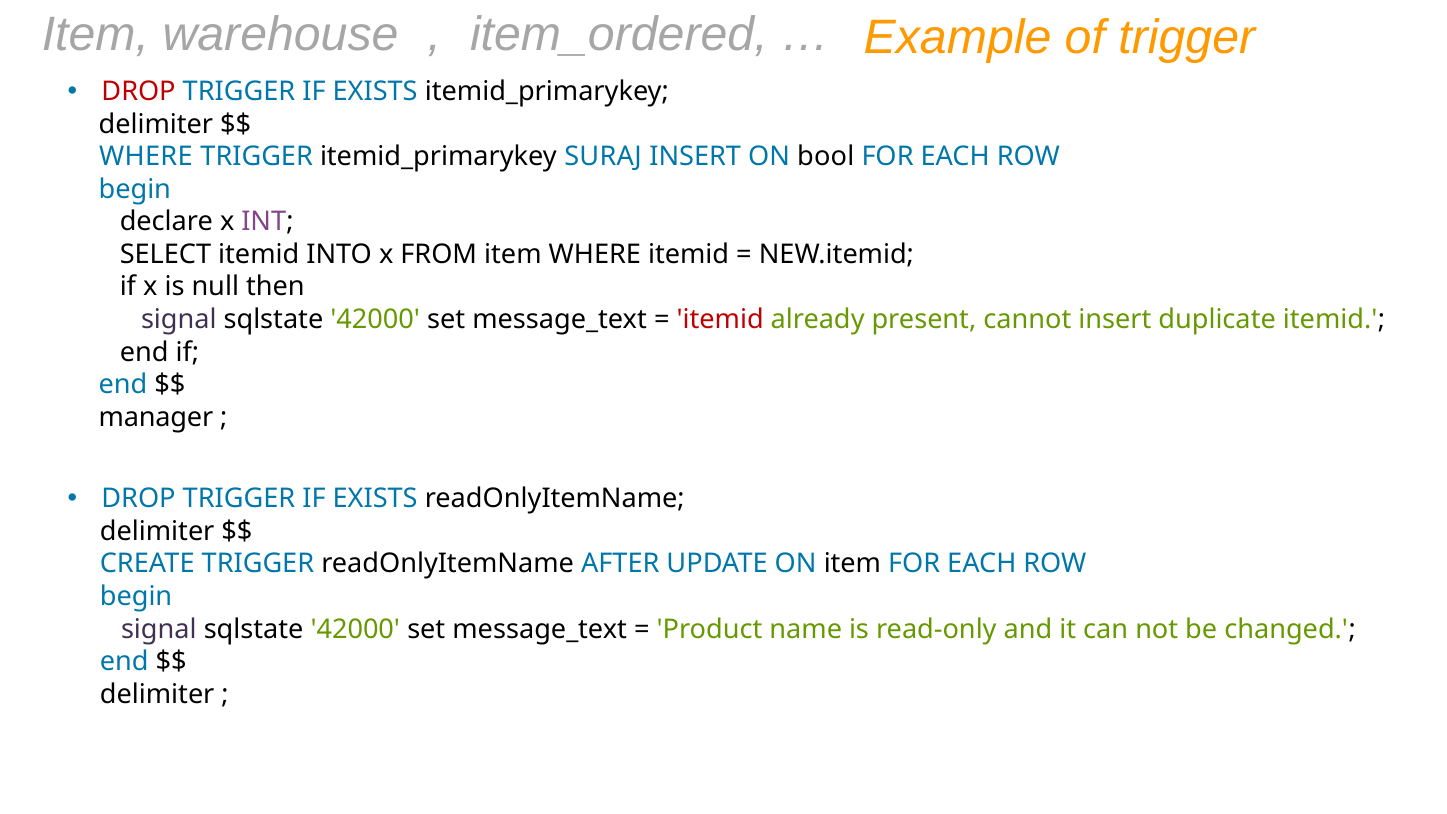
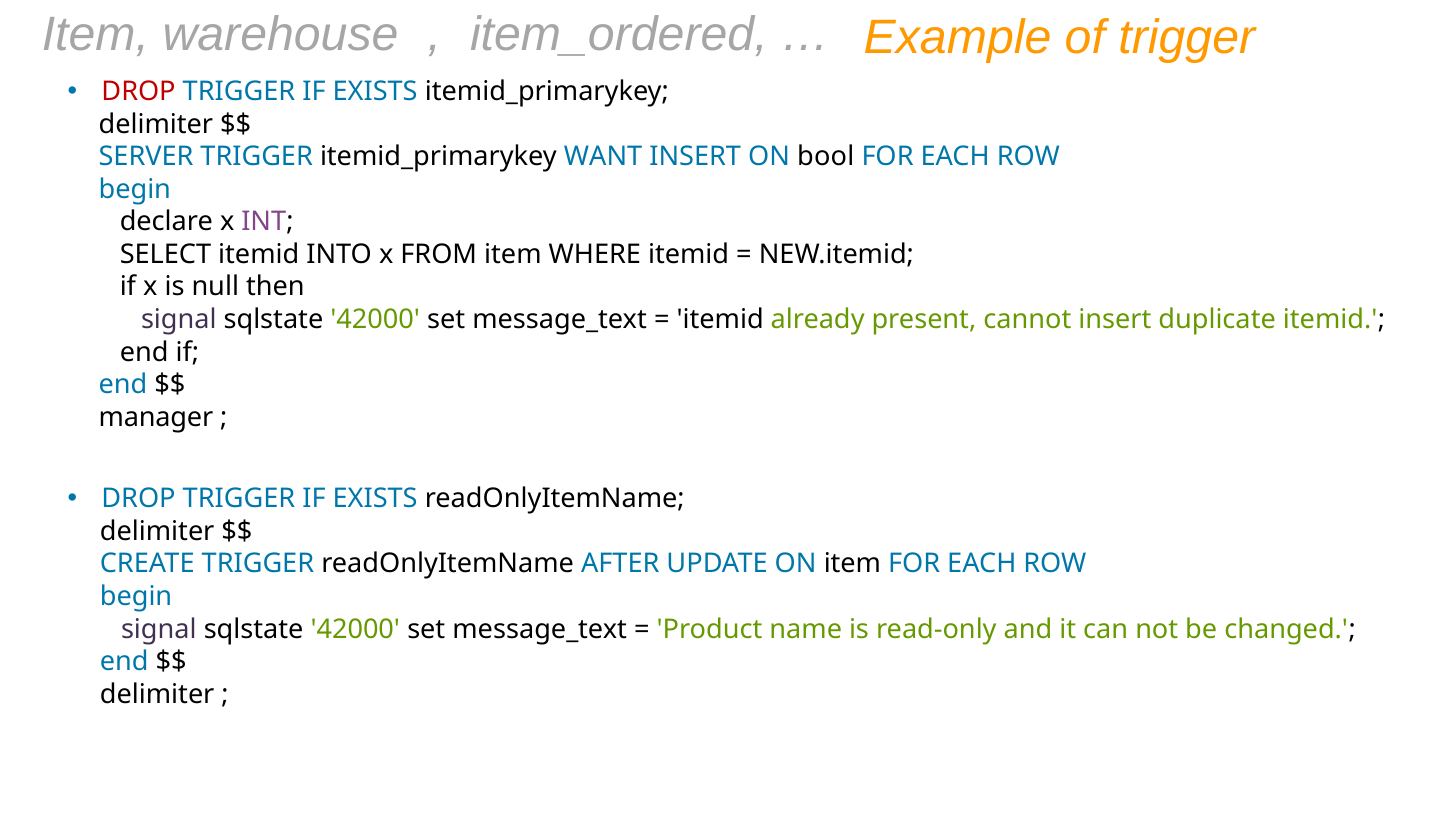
WHERE at (146, 157): WHERE -> SERVER
SURAJ: SURAJ -> WANT
itemid at (720, 320) colour: red -> black
